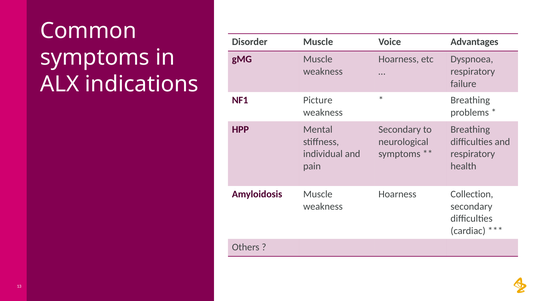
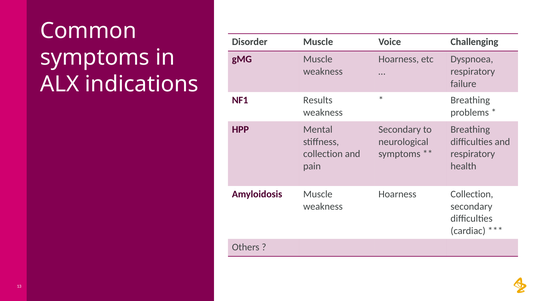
Advantages: Advantages -> Challenging
Picture: Picture -> Results
individual at (323, 154): individual -> collection
